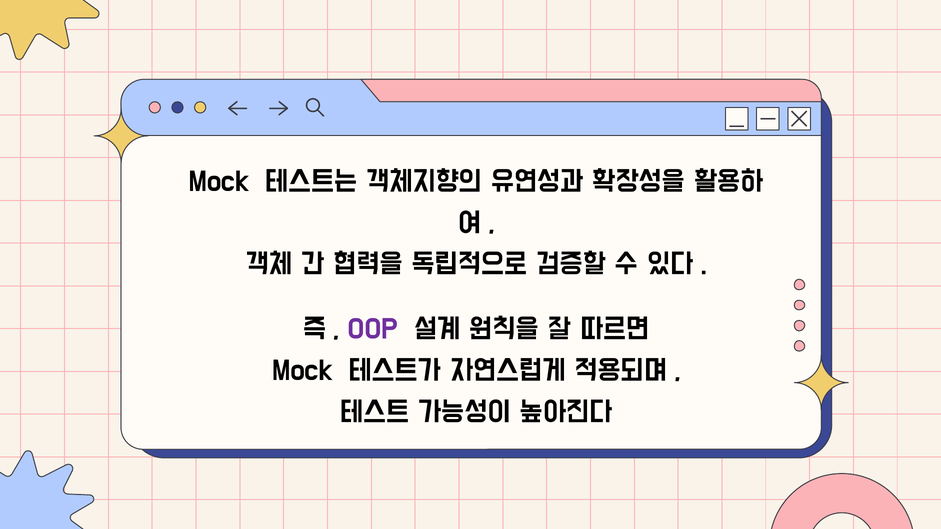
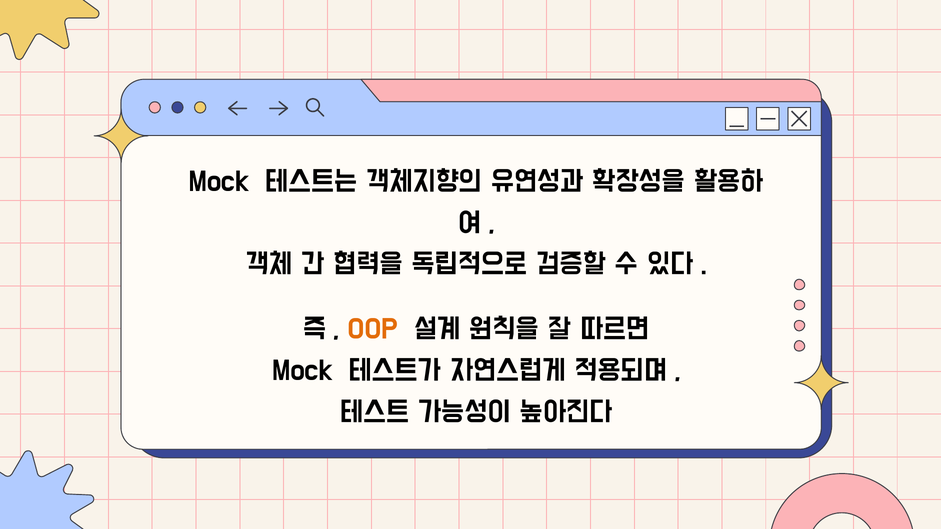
OOP colour: purple -> orange
